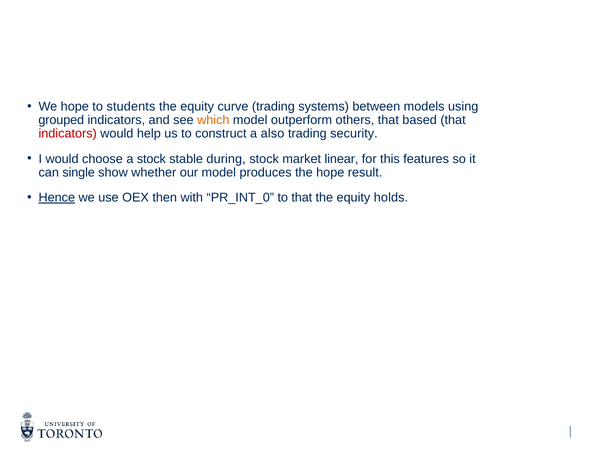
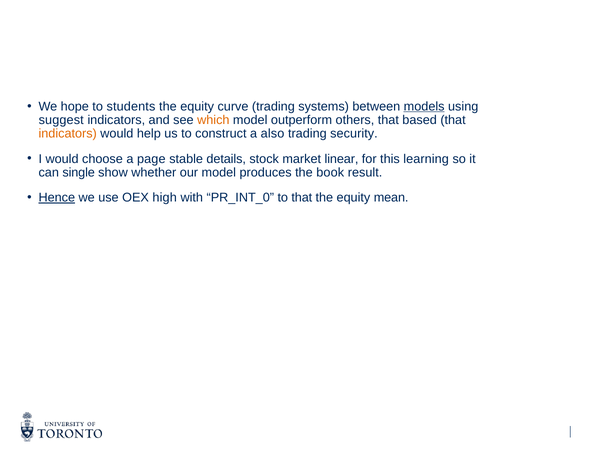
models underline: none -> present
grouped: grouped -> suggest
indicators at (68, 134) colour: red -> orange
a stock: stock -> page
during: during -> details
features: features -> learning
the hope: hope -> book
then: then -> high
holds: holds -> mean
